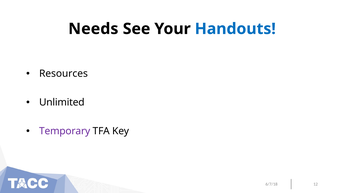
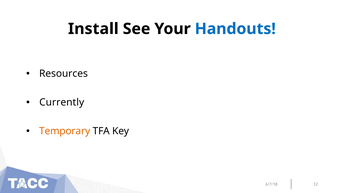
Needs: Needs -> Install
Unlimited: Unlimited -> Currently
Temporary colour: purple -> orange
